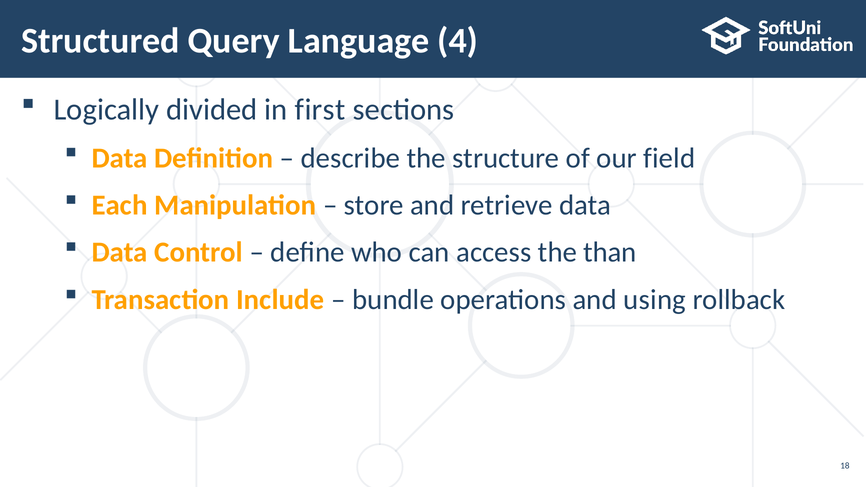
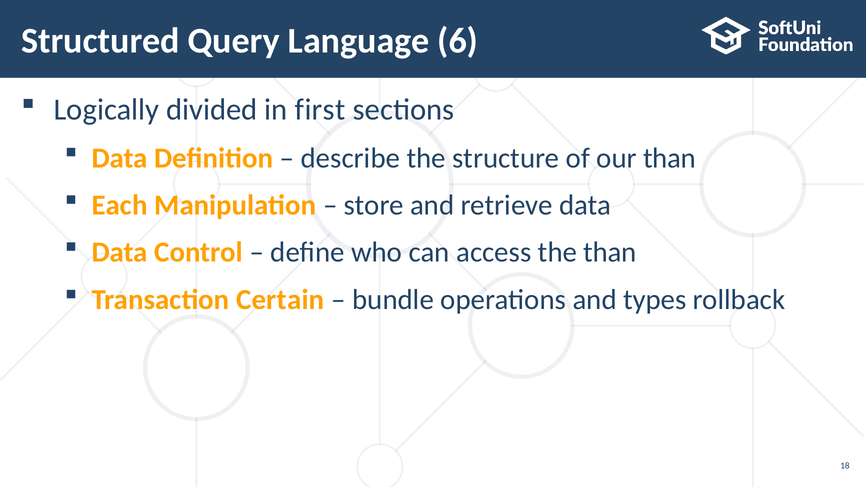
4: 4 -> 6
our field: field -> than
Include: Include -> Certain
using: using -> types
